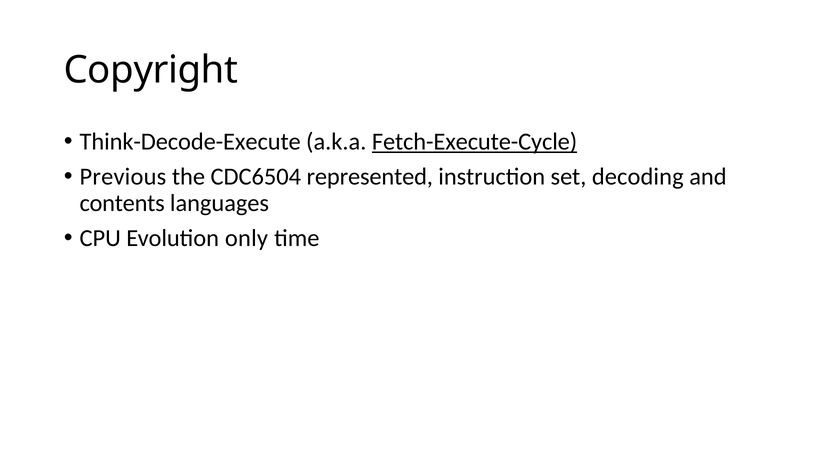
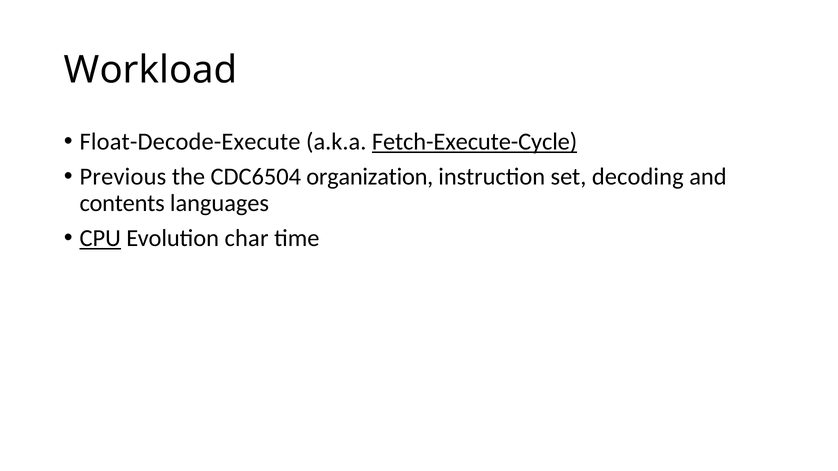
Copyright: Copyright -> Workload
Think-Decode-Execute: Think-Decode-Execute -> Float-Decode-Execute
represented: represented -> organization
CPU underline: none -> present
only: only -> char
